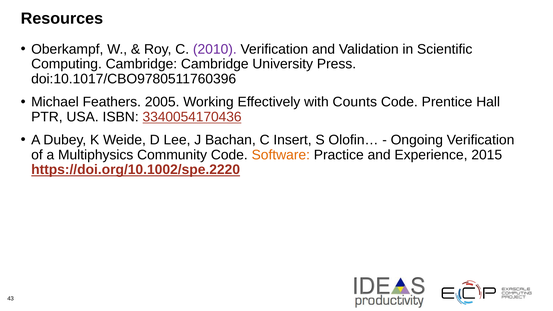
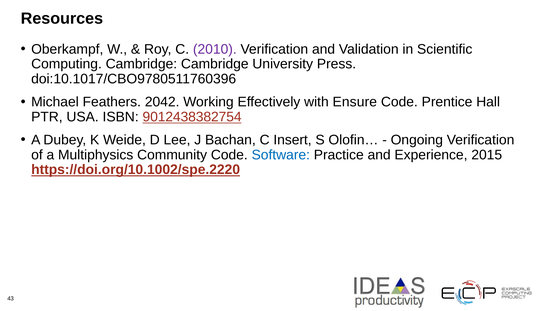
2005: 2005 -> 2042
Counts: Counts -> Ensure
3340054170436: 3340054170436 -> 9012438382754
Software colour: orange -> blue
